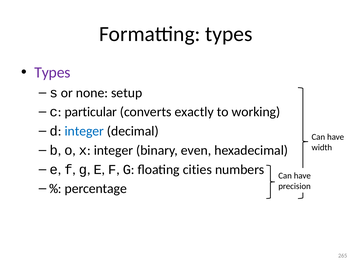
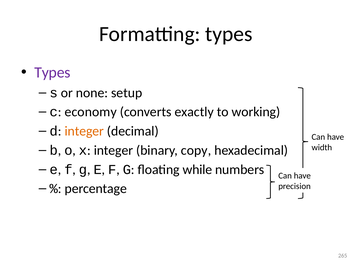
particular: particular -> economy
integer at (84, 131) colour: blue -> orange
even: even -> copy
cities: cities -> while
